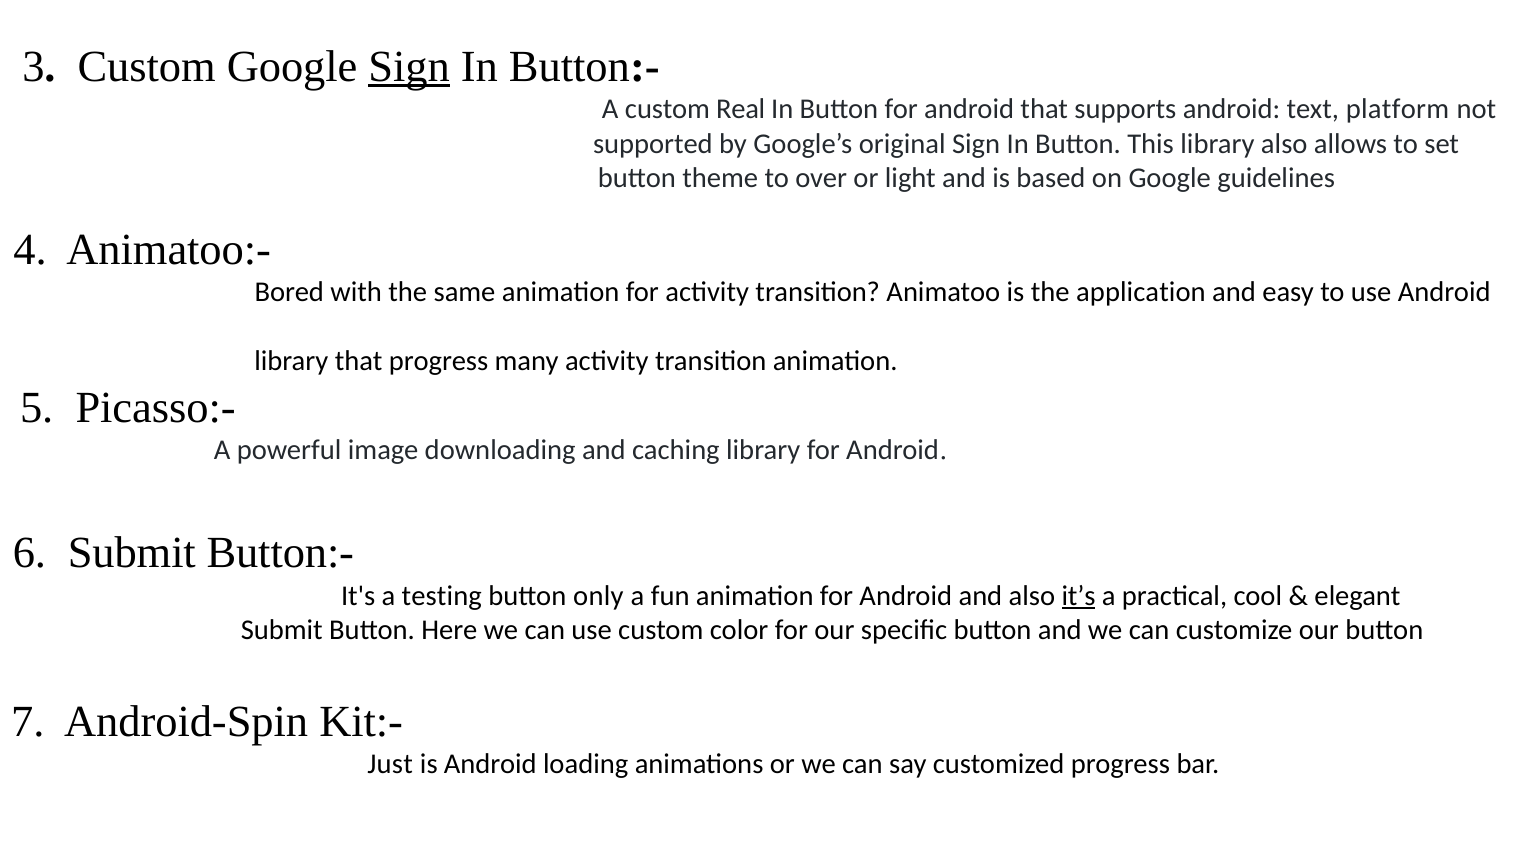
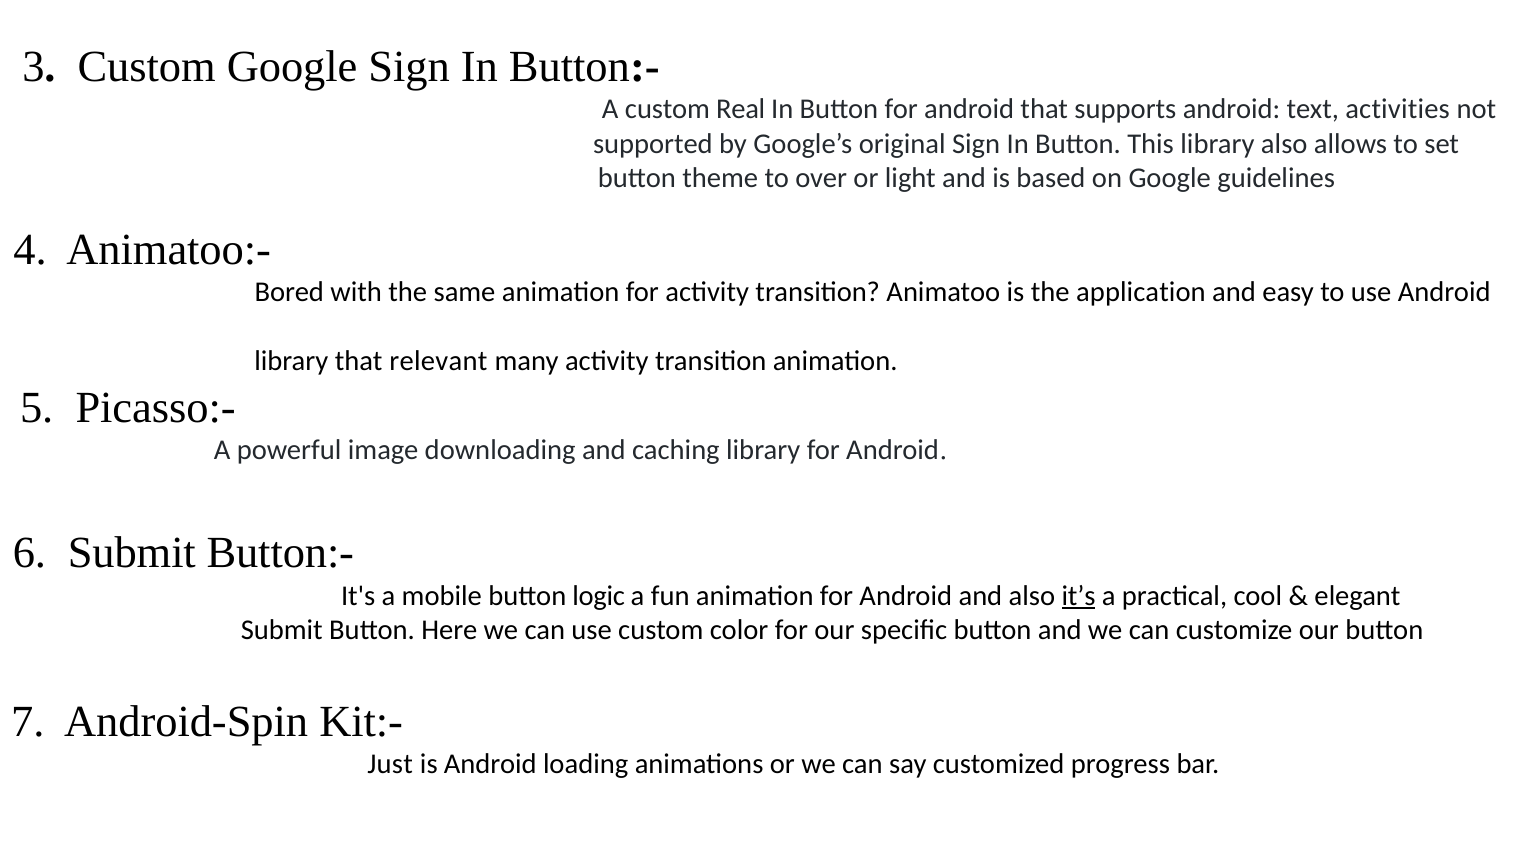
Sign at (409, 67) underline: present -> none
platform: platform -> activities
that progress: progress -> relevant
testing: testing -> mobile
only: only -> logic
